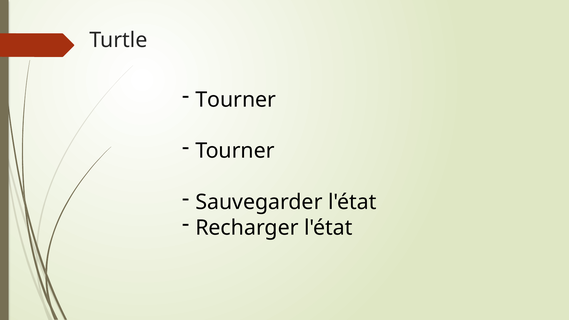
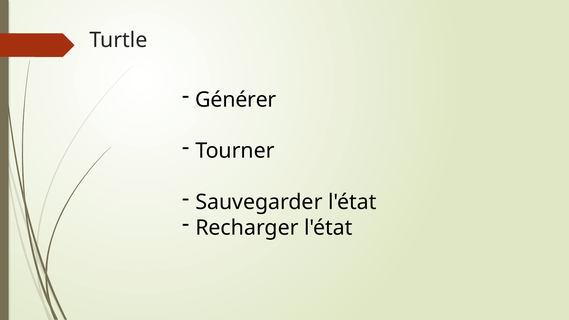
Tourner at (236, 100): Tourner -> Générer
